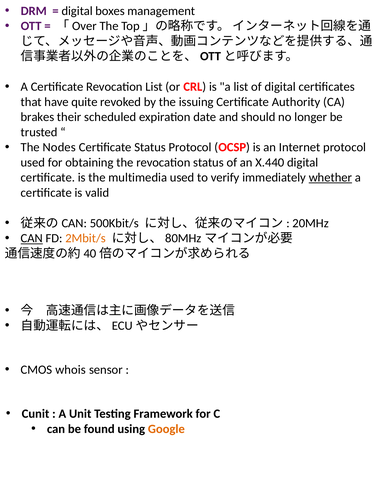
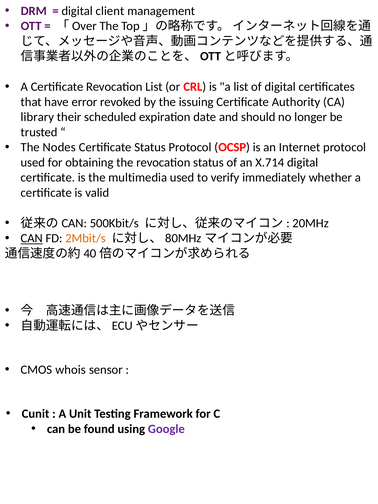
boxes: boxes -> client
quite: quite -> error
brakes: brakes -> library
X.440: X.440 -> X.714
whether underline: present -> none
Google colour: orange -> purple
